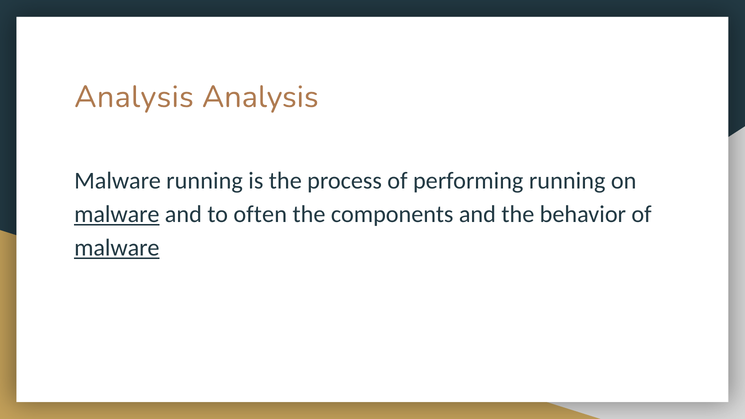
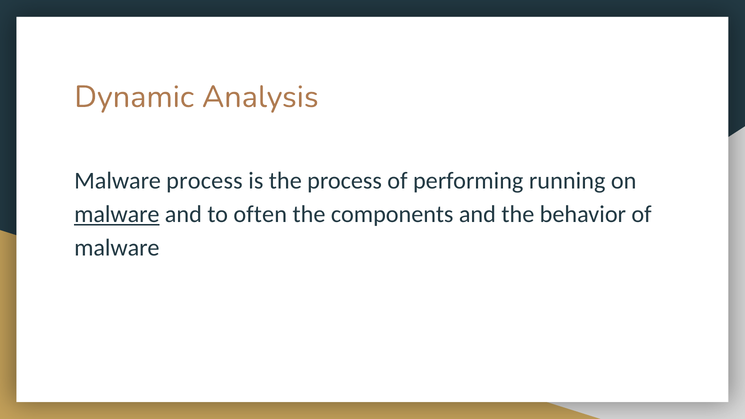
Analysis at (134, 97): Analysis -> Dynamic
Malware running: running -> process
malware at (117, 248) underline: present -> none
